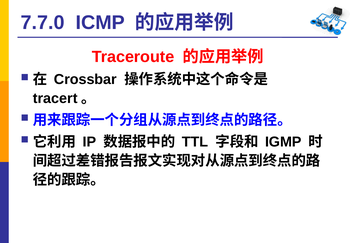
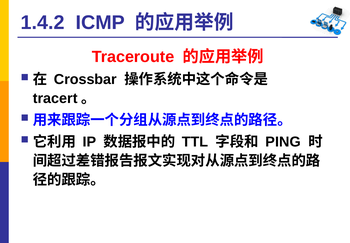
7.7.0: 7.7.0 -> 1.4.2
IGMP: IGMP -> PING
